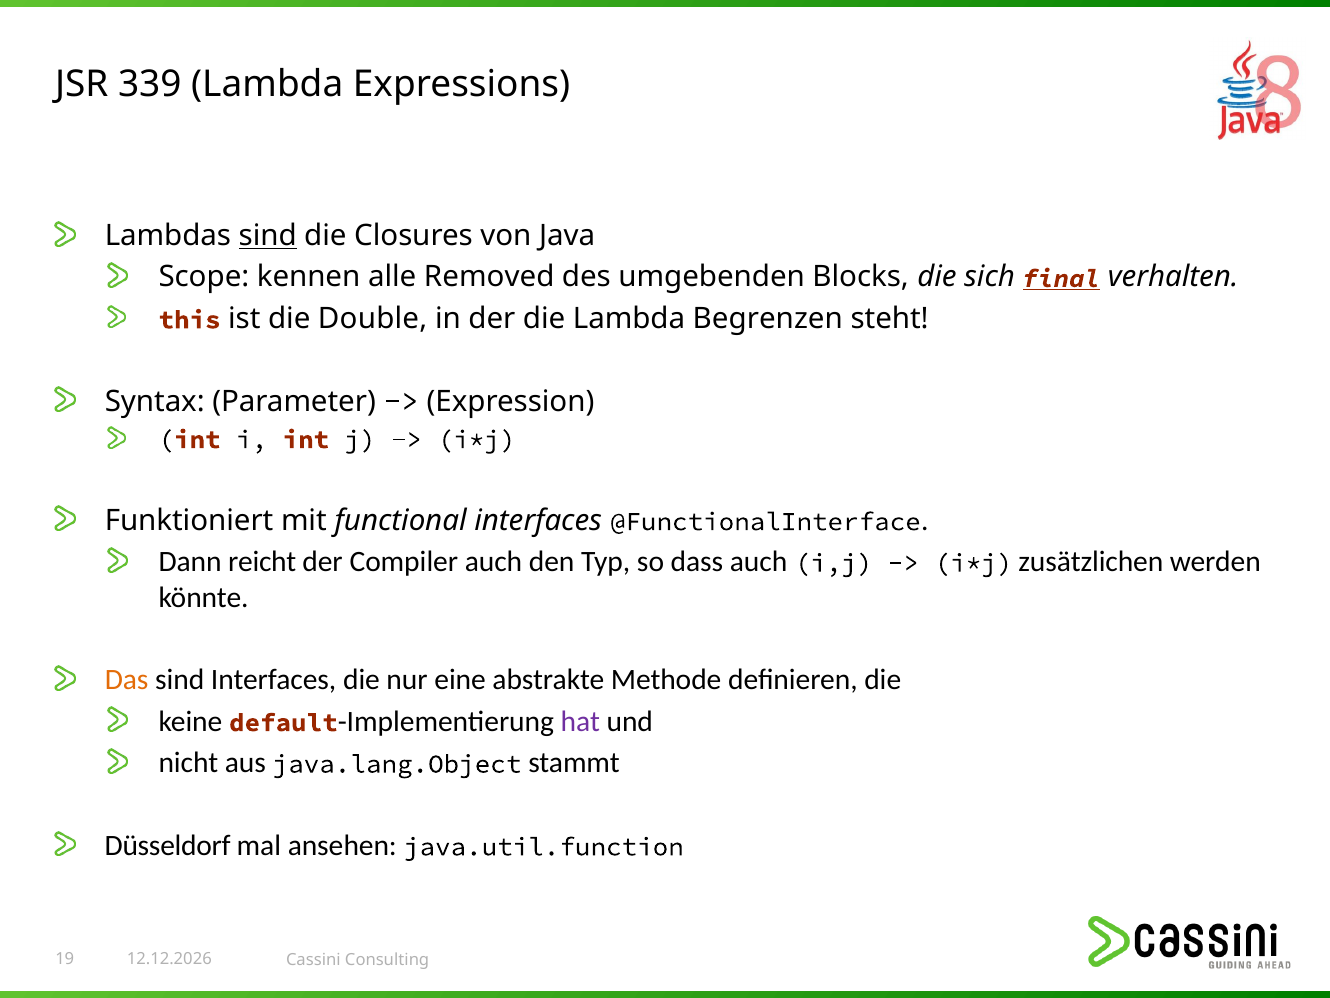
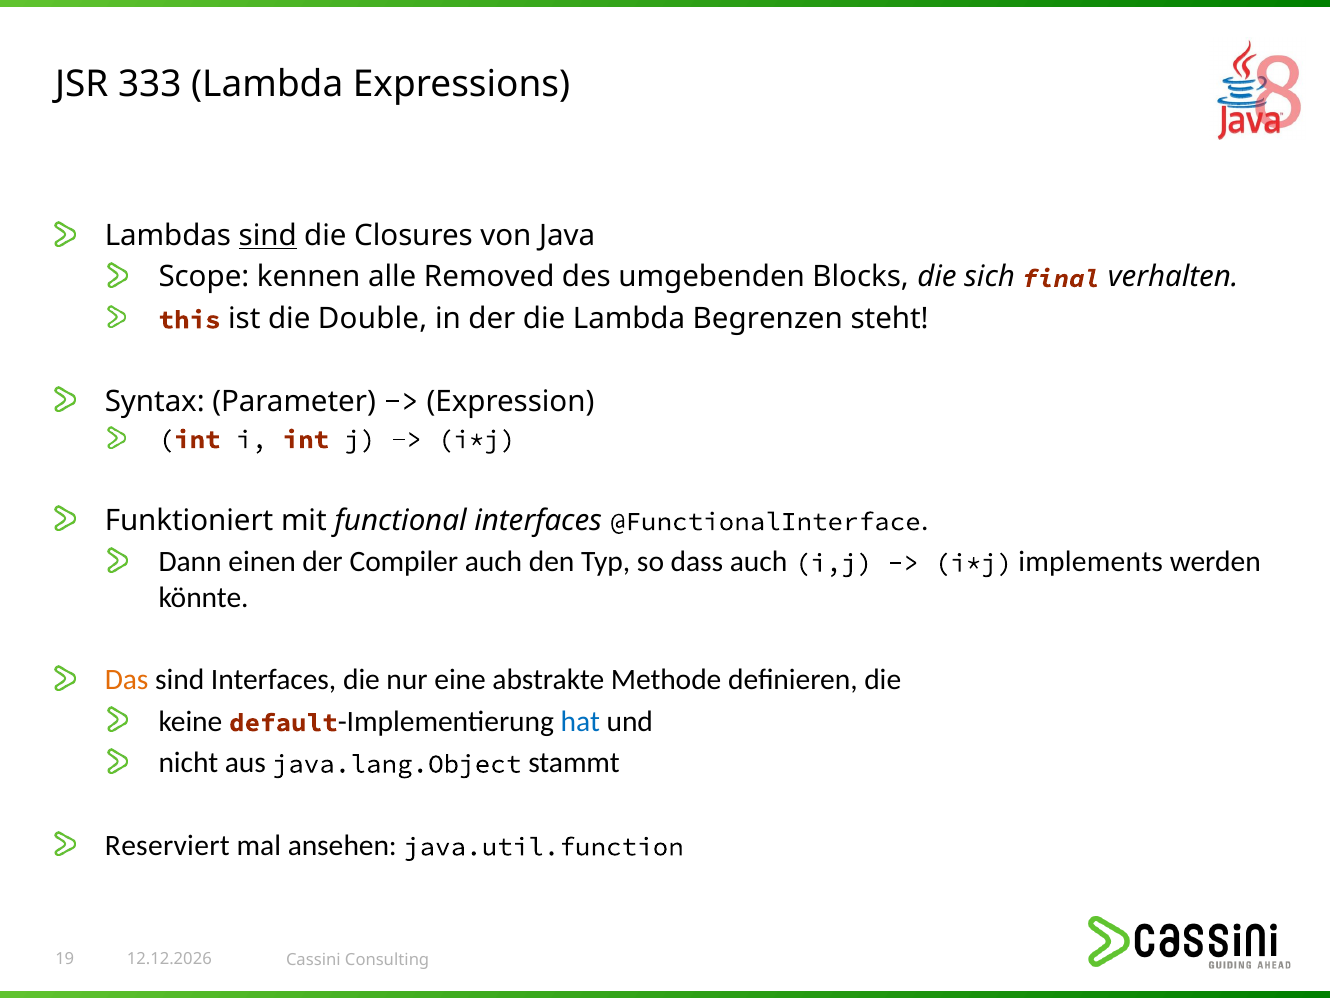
339: 339 -> 333
final underline: present -> none
reicht: reicht -> einen
zusätzlichen: zusätzlichen -> implements
hat colour: purple -> blue
Düsseldorf: Düsseldorf -> Reserviert
